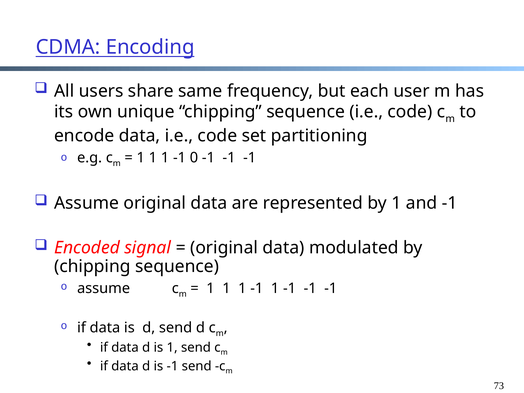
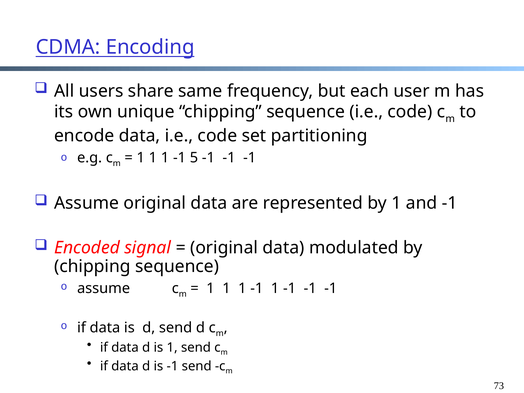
0: 0 -> 5
